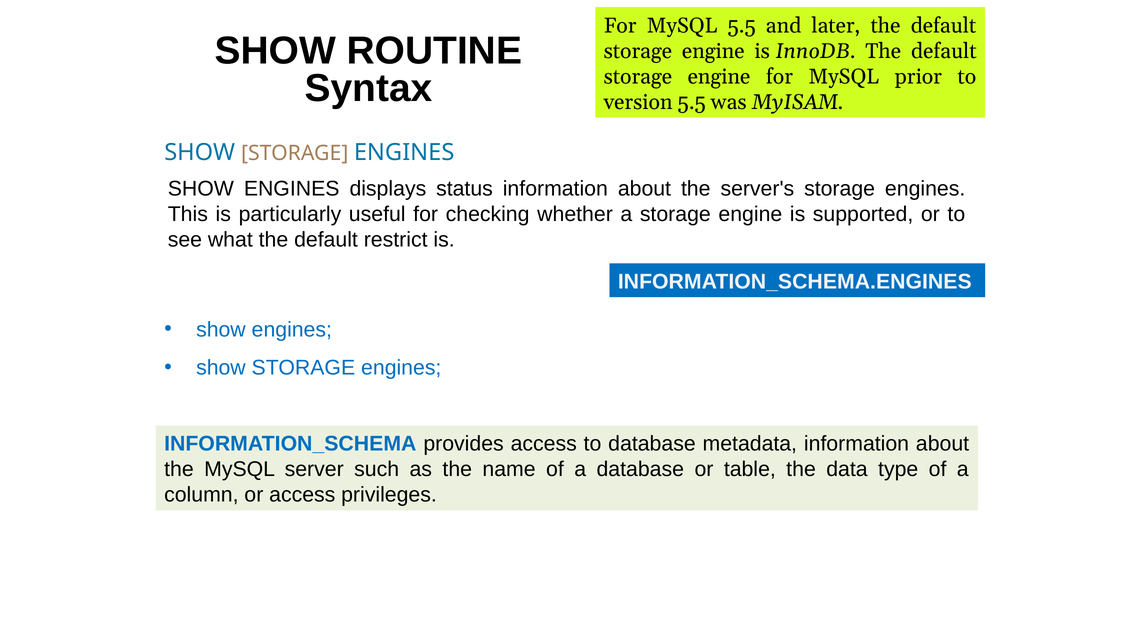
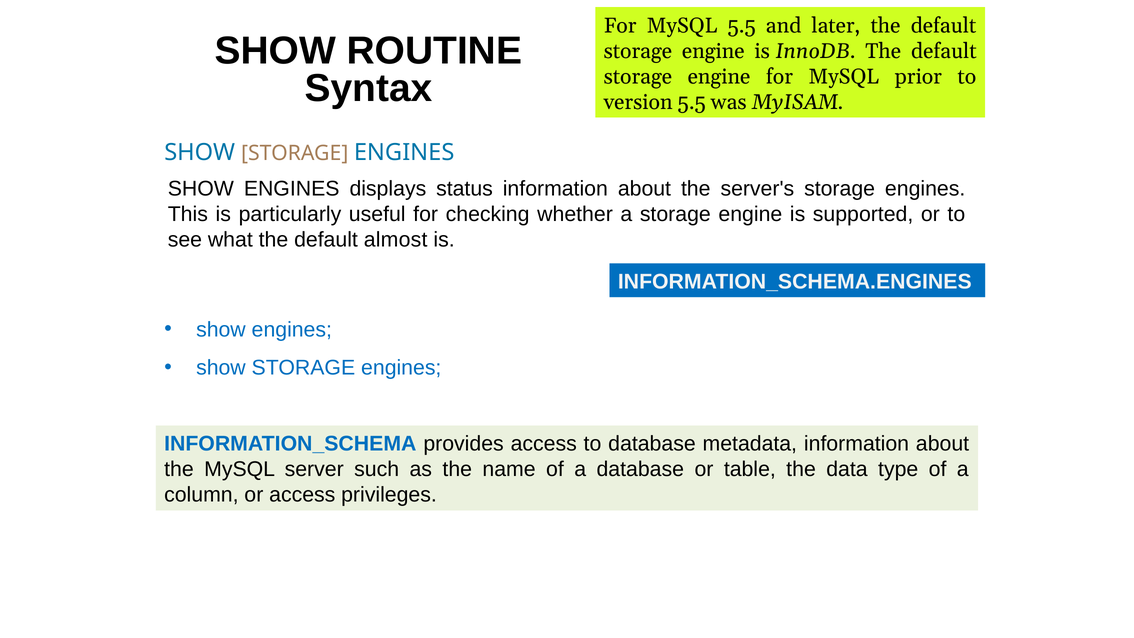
restrict: restrict -> almost
